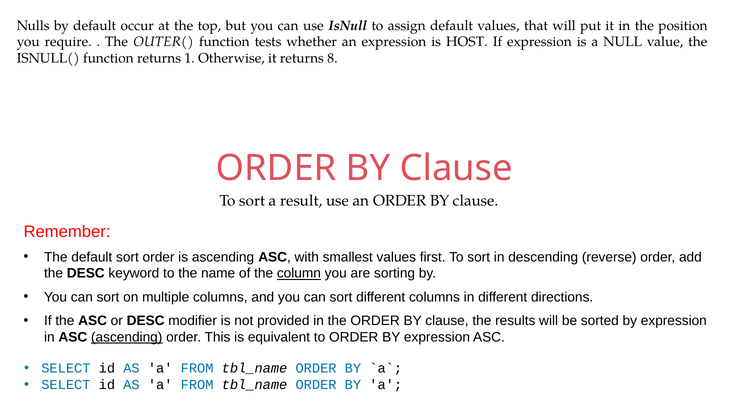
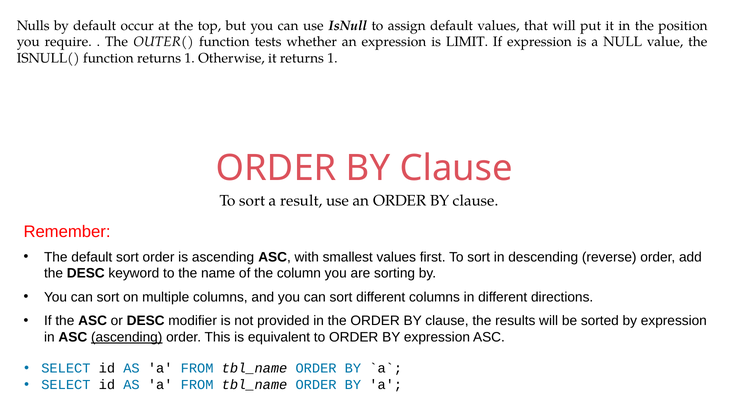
HOST: HOST -> LIMIT
it returns 8: 8 -> 1
column underline: present -> none
